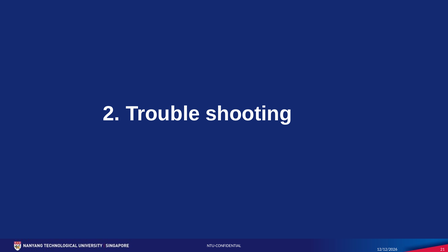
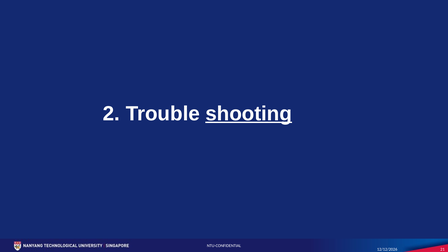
shooting underline: none -> present
